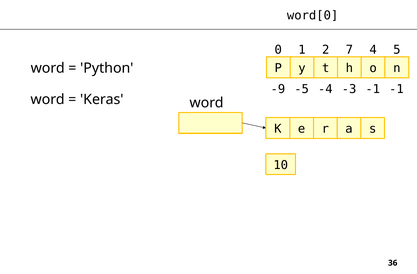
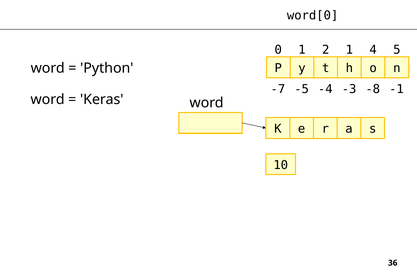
2 7: 7 -> 1
-9: -9 -> -7
-3 -1: -1 -> -8
